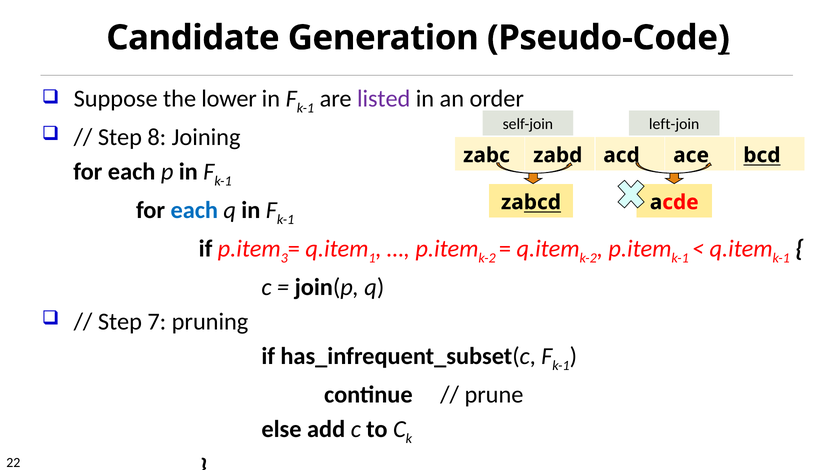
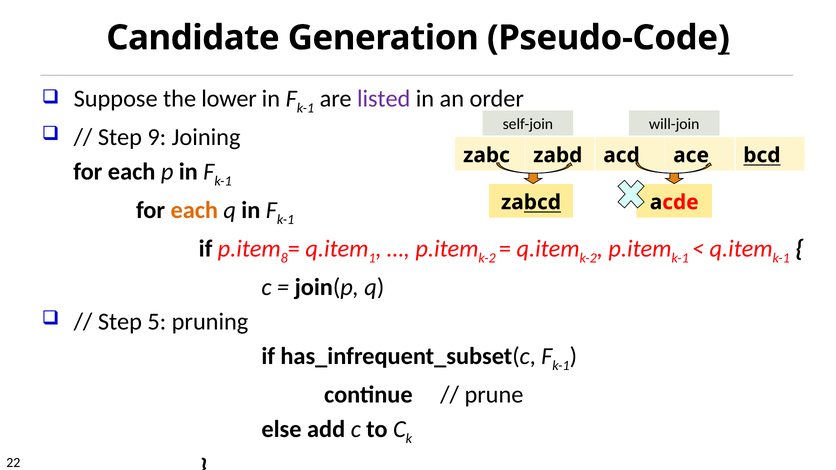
left-join: left-join -> will-join
8: 8 -> 9
each at (194, 210) colour: blue -> orange
3: 3 -> 8
7: 7 -> 5
